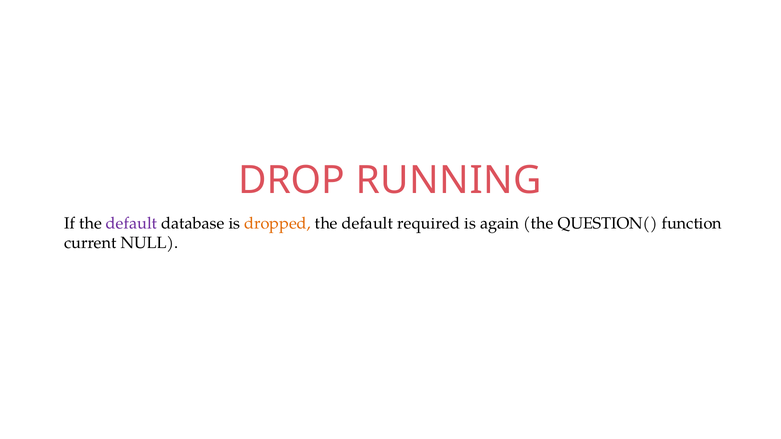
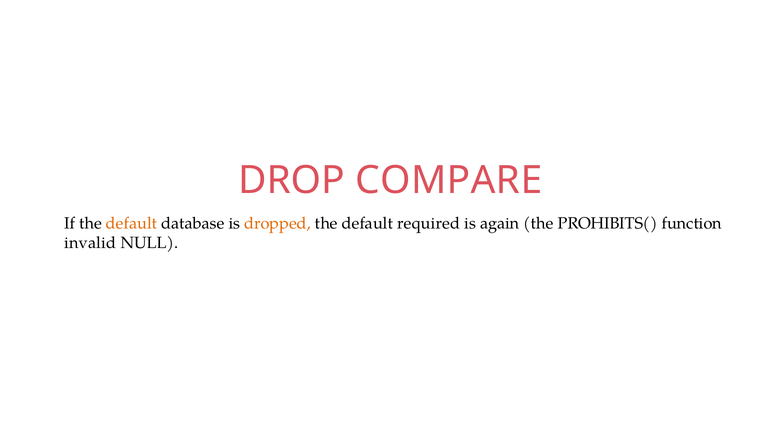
RUNNING: RUNNING -> COMPARE
default at (132, 224) colour: purple -> orange
QUESTION(: QUESTION( -> PROHIBITS(
current: current -> invalid
